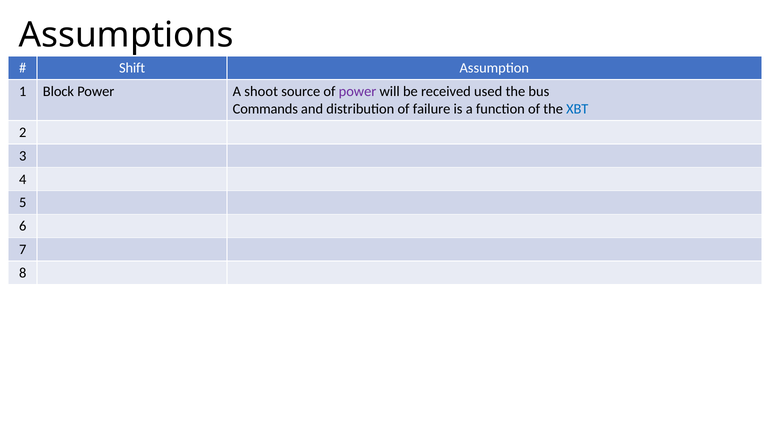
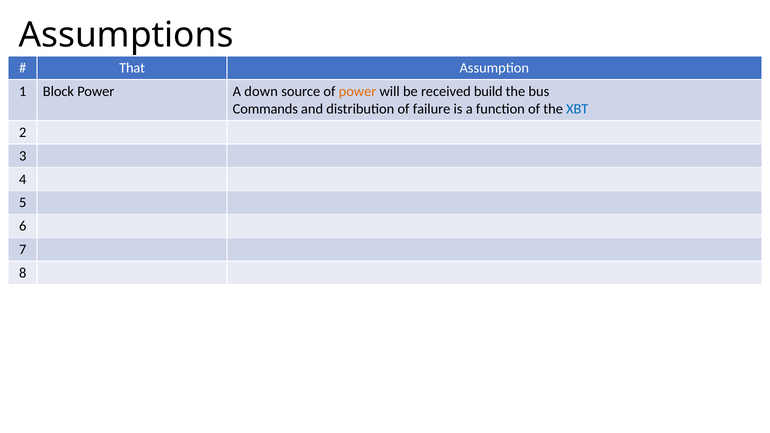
Shift: Shift -> That
shoot: shoot -> down
power at (358, 91) colour: purple -> orange
used: used -> build
